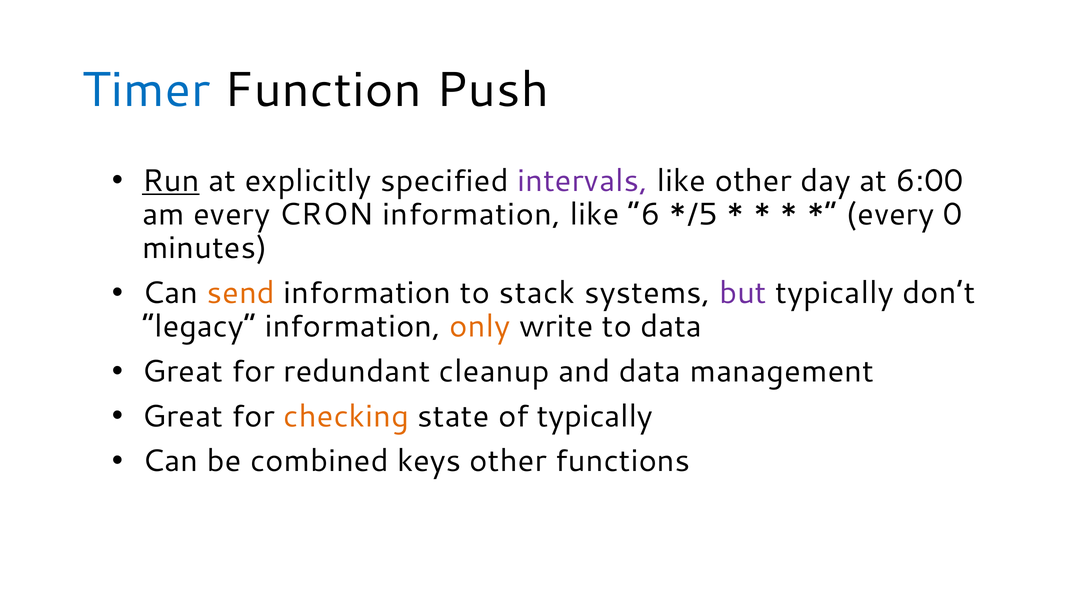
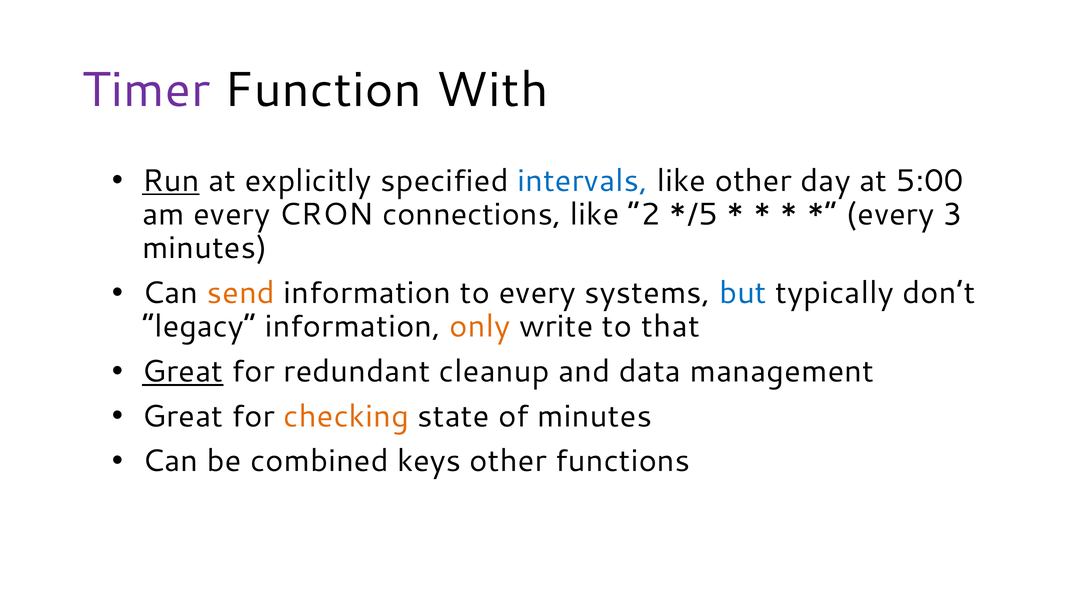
Timer colour: blue -> purple
Push: Push -> With
intervals colour: purple -> blue
6:00: 6:00 -> 5:00
CRON information: information -> connections
6: 6 -> 2
0: 0 -> 3
to stack: stack -> every
but colour: purple -> blue
to data: data -> that
Great at (183, 372) underline: none -> present
of typically: typically -> minutes
